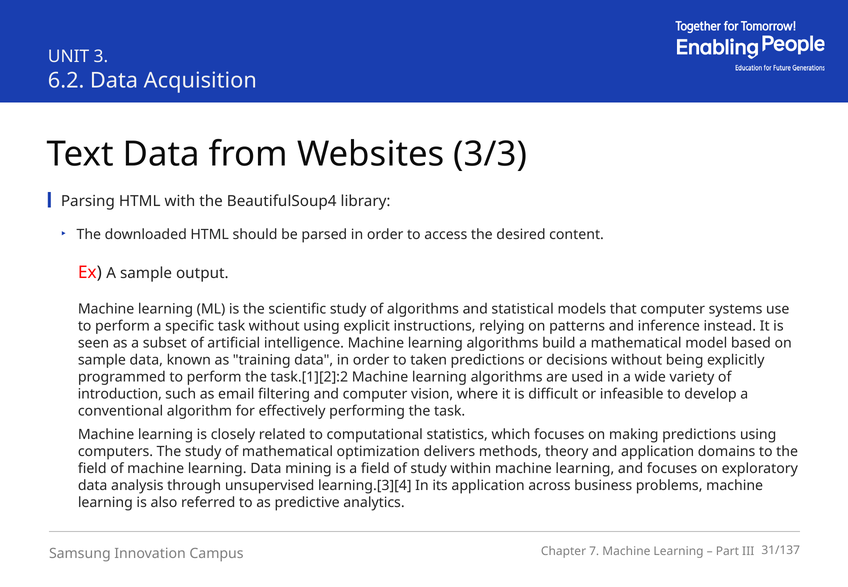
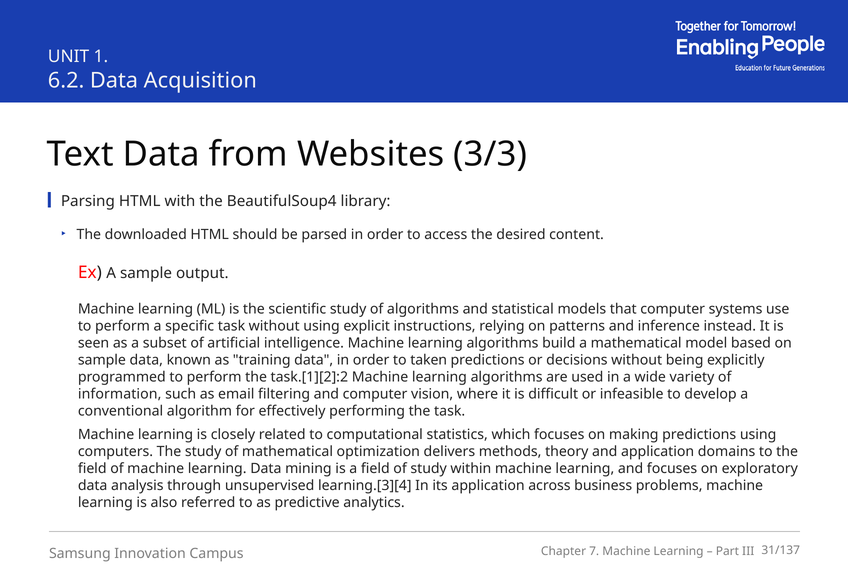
3: 3 -> 1
introduction: introduction -> information
